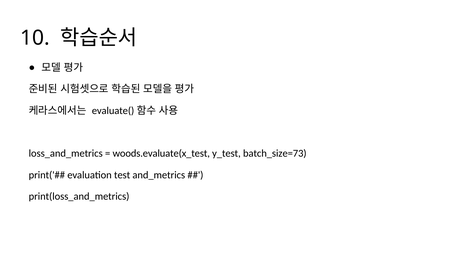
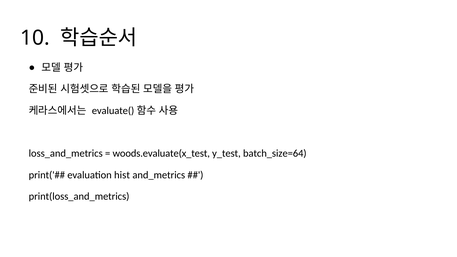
batch_size=73: batch_size=73 -> batch_size=64
test: test -> hist
